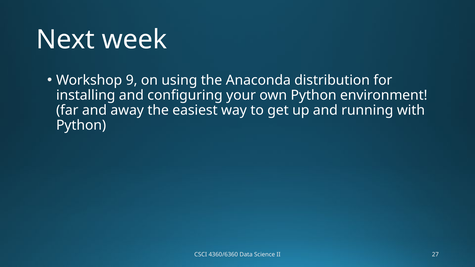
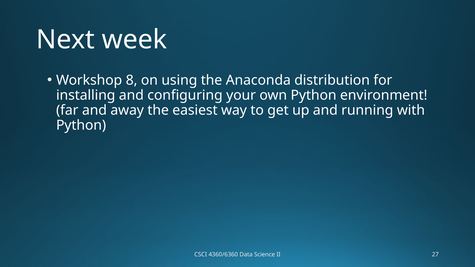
9: 9 -> 8
